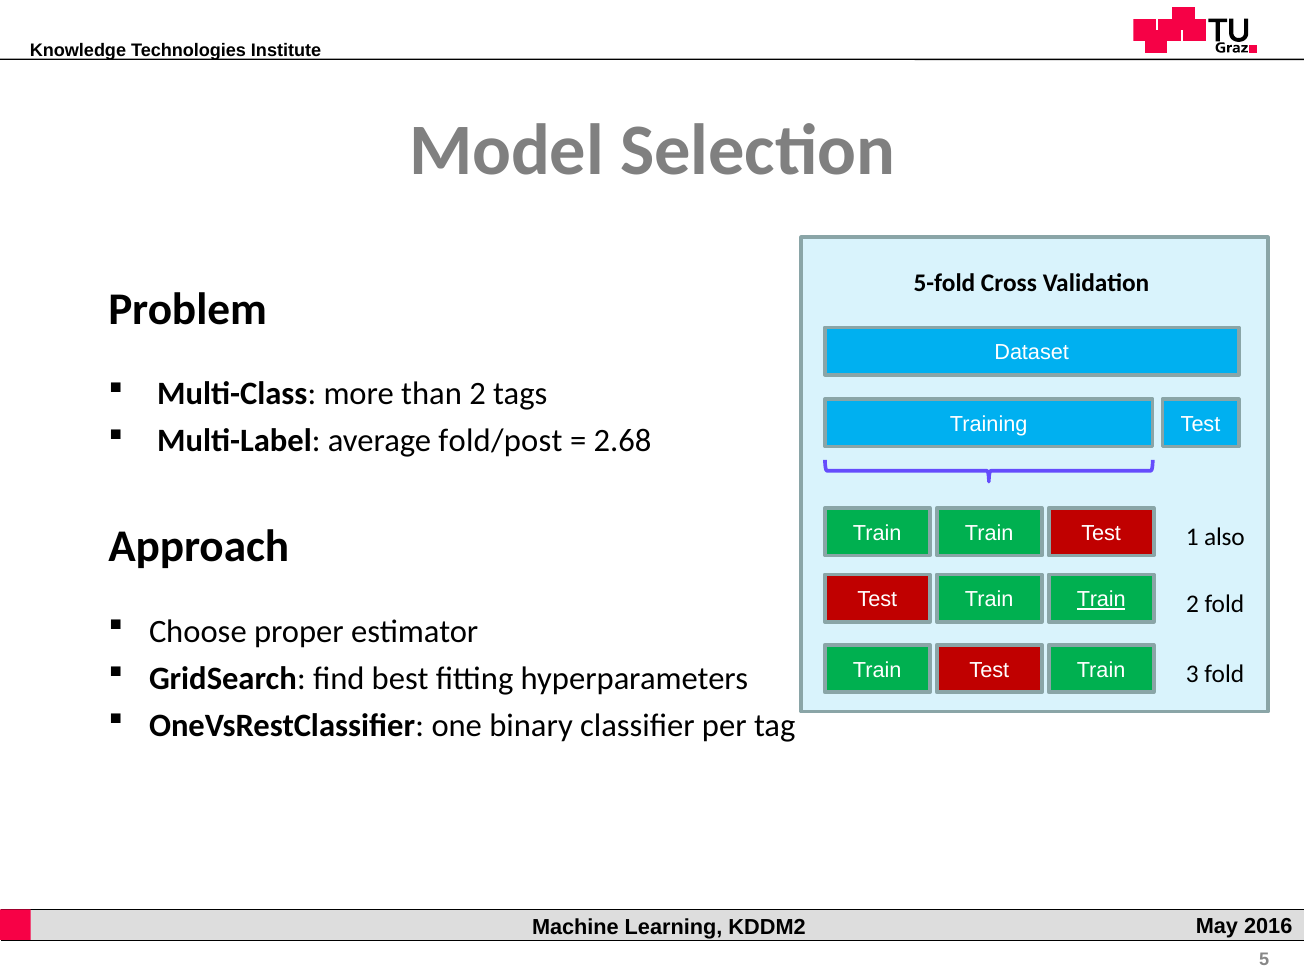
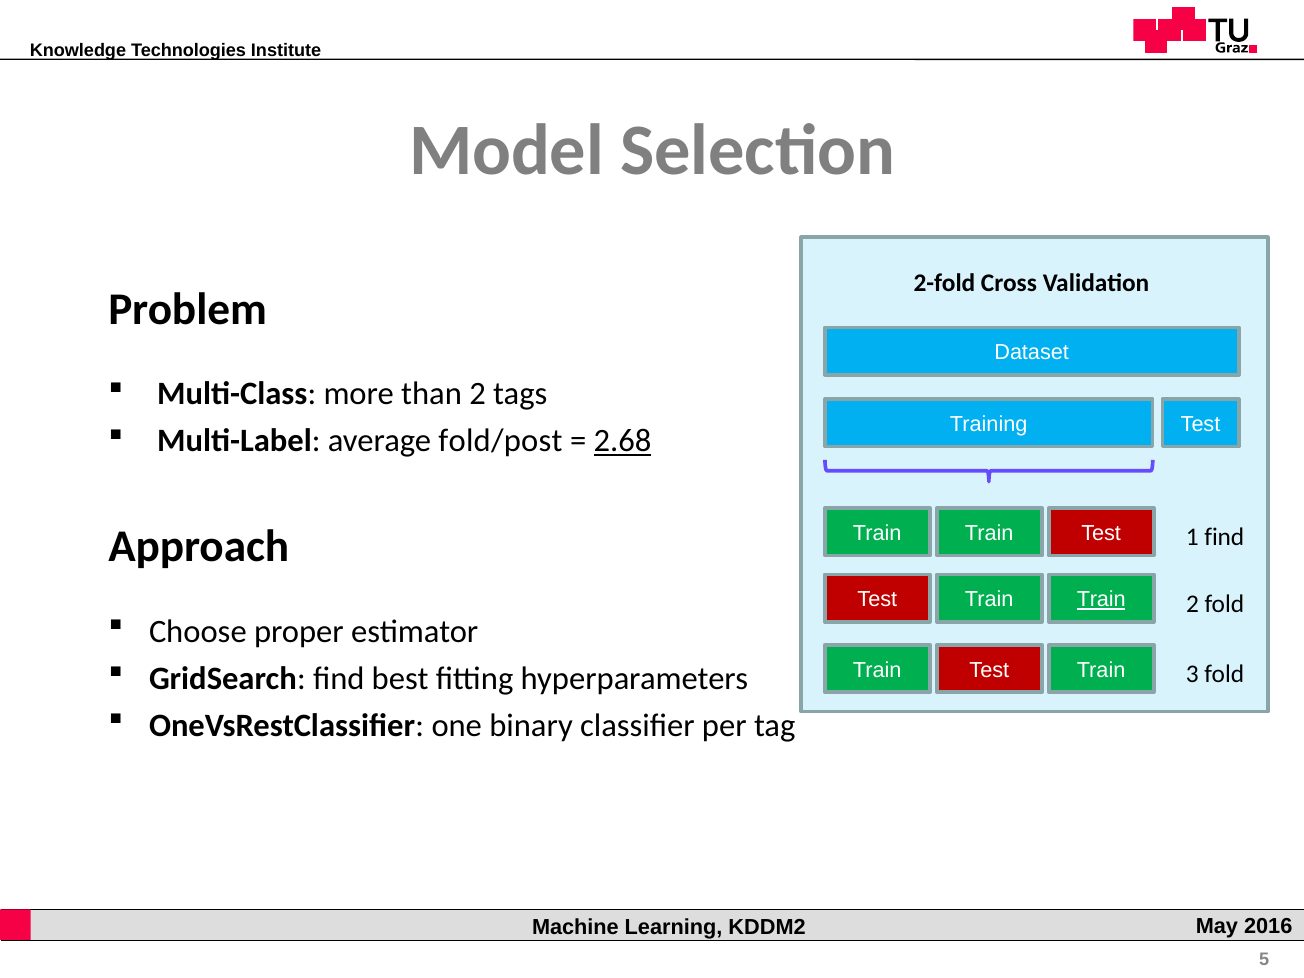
5-fold: 5-fold -> 2-fold
2.68 underline: none -> present
1 also: also -> find
